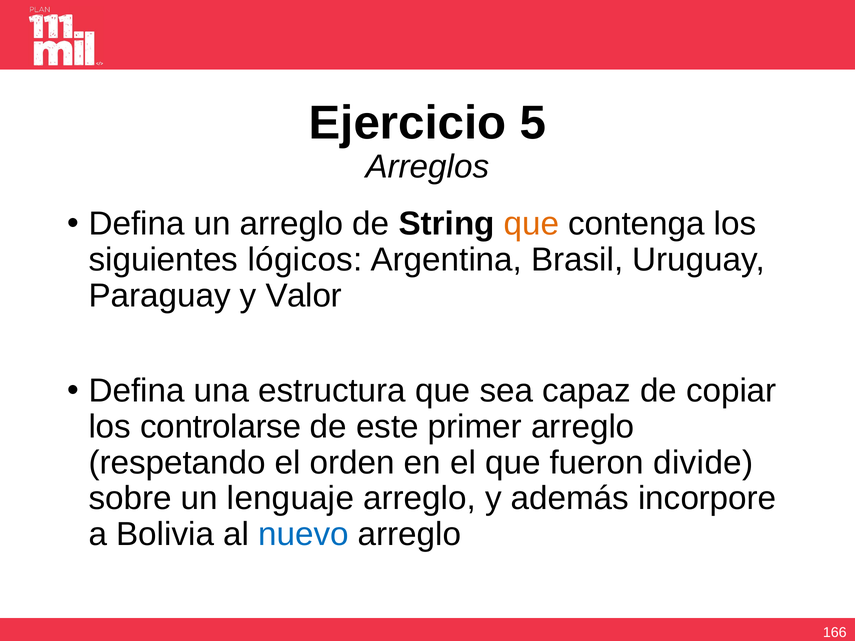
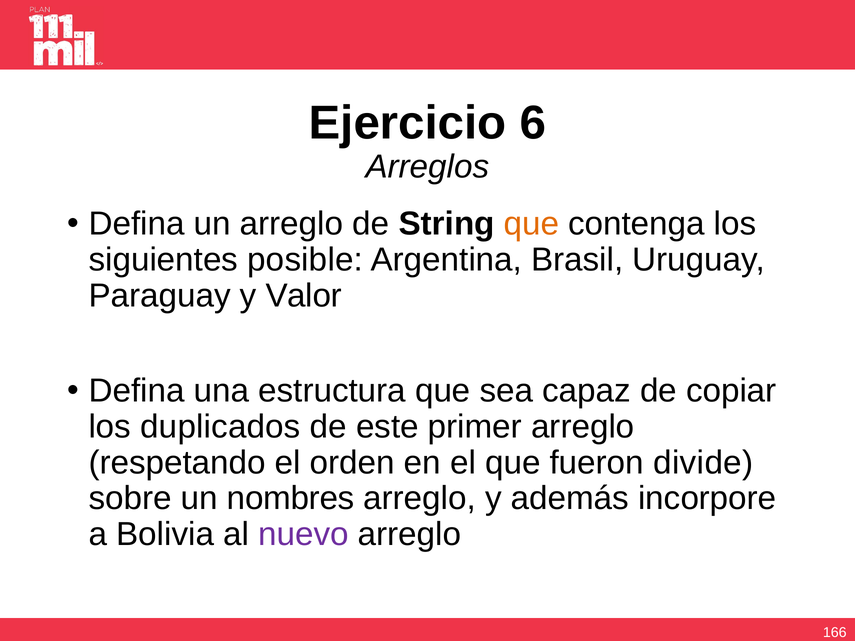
5: 5 -> 6
lógicos: lógicos -> posible
controlarse: controlarse -> duplicados
lenguaje: lenguaje -> nombres
nuevo colour: blue -> purple
